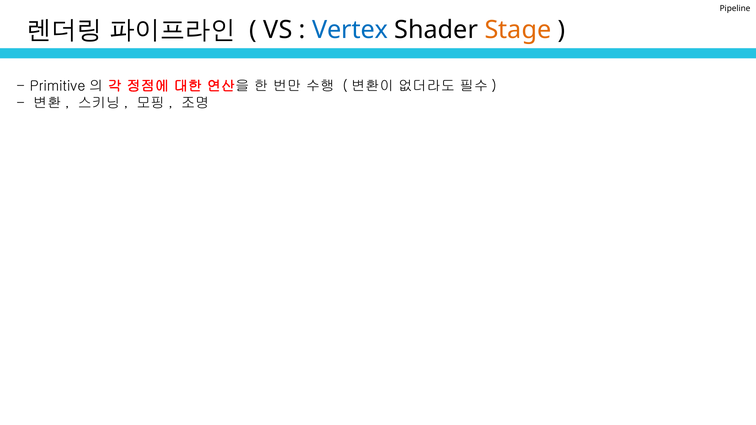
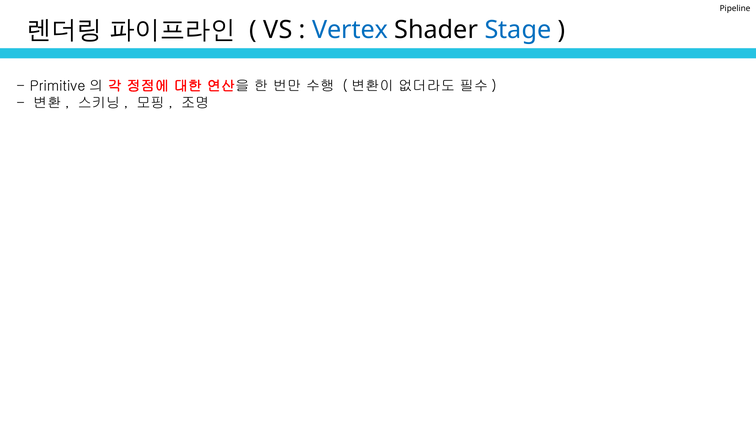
Stage colour: orange -> blue
